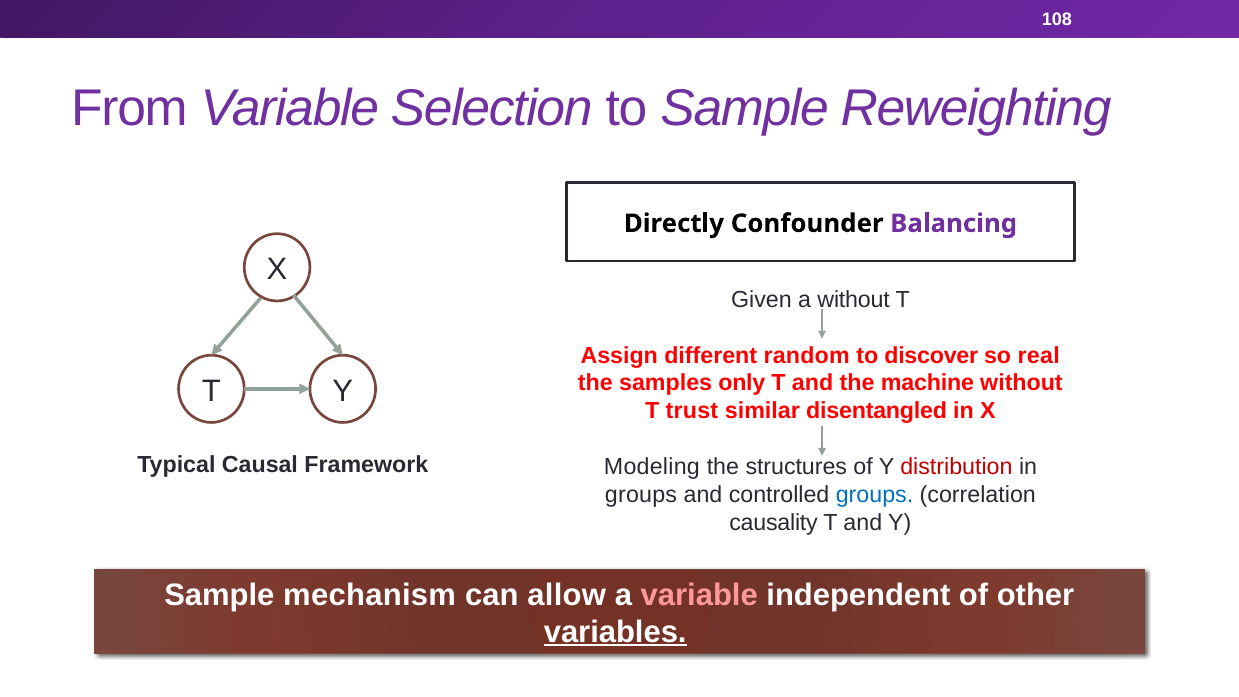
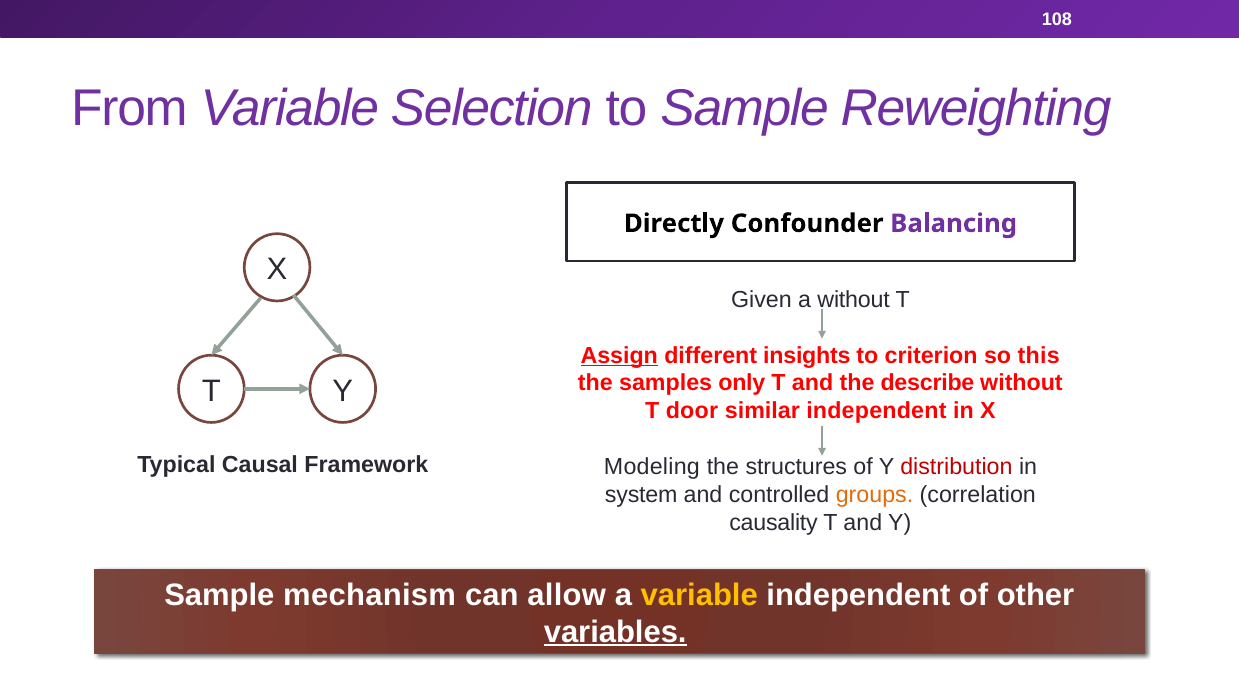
Assign underline: none -> present
random: random -> insights
discover: discover -> criterion
real: real -> this
machine: machine -> describe
trust: trust -> door
similar disentangled: disentangled -> independent
groups at (641, 495): groups -> system
groups at (875, 495) colour: blue -> orange
variable at (699, 595) colour: pink -> yellow
